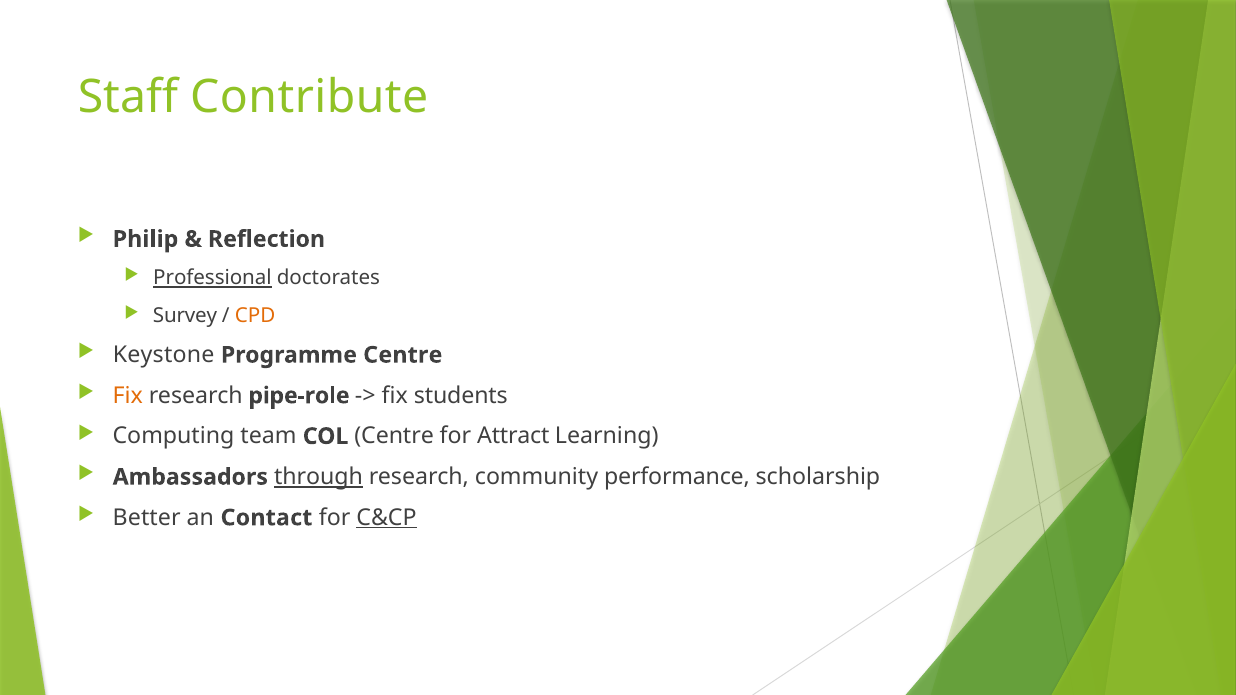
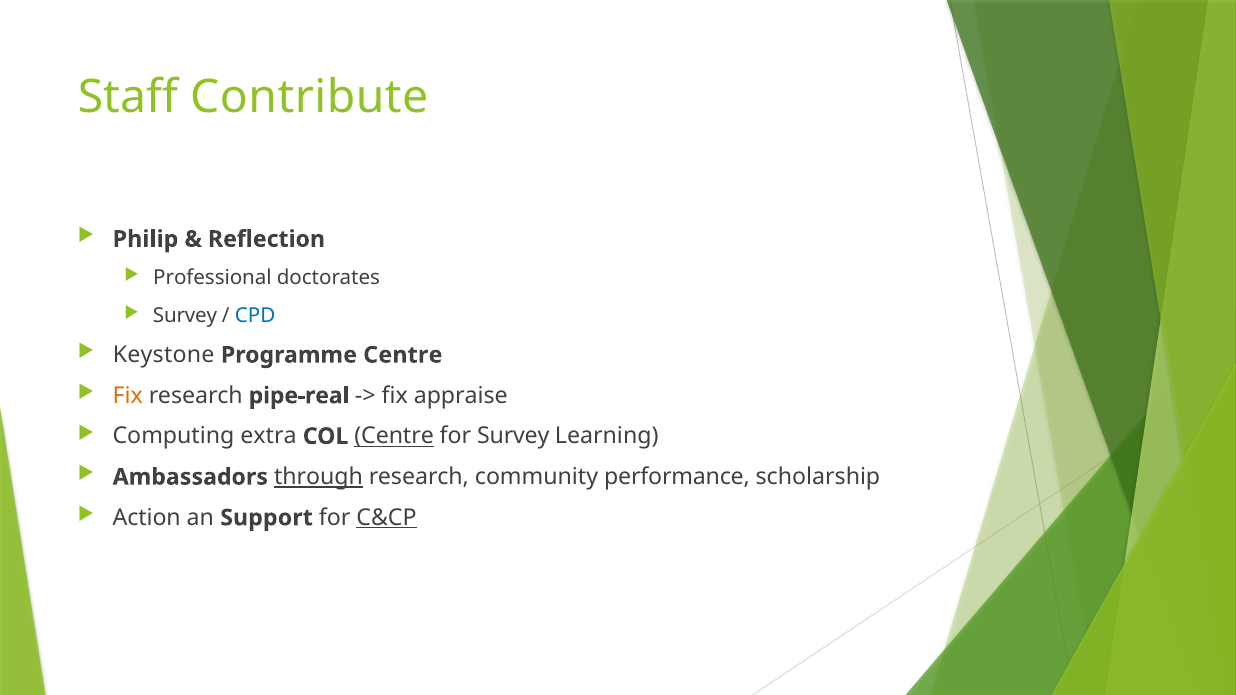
Professional underline: present -> none
CPD colour: orange -> blue
pipe-role: pipe-role -> pipe-real
students: students -> appraise
team: team -> extra
Centre at (394, 436) underline: none -> present
for Attract: Attract -> Survey
Better: Better -> Action
Contact: Contact -> Support
